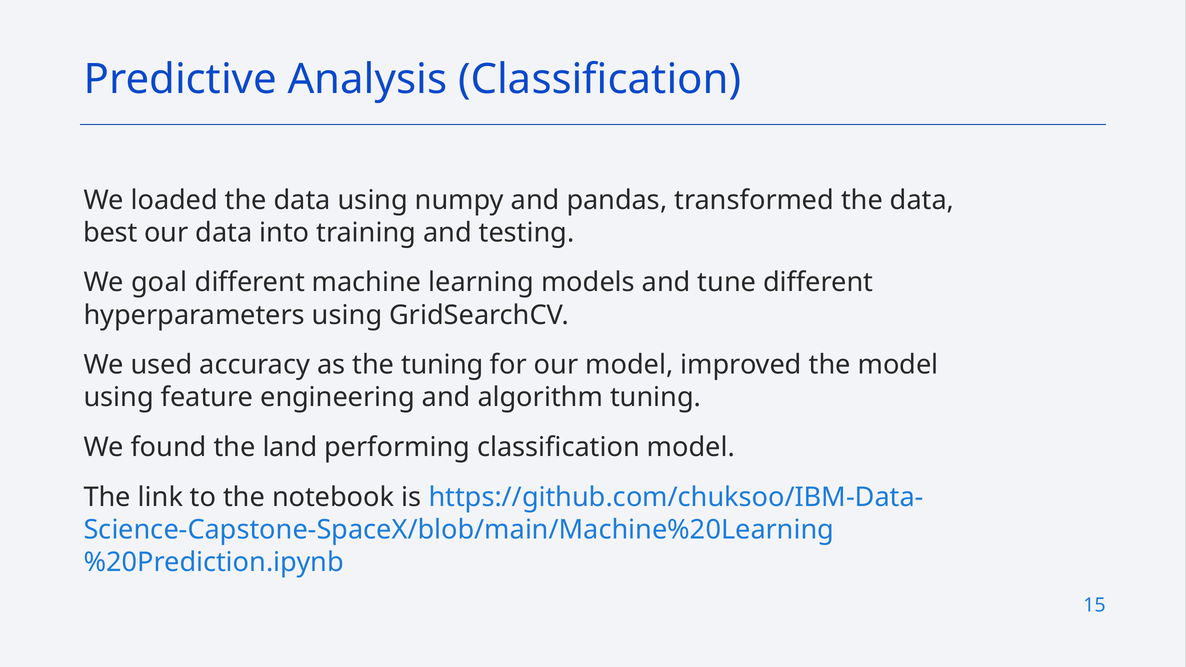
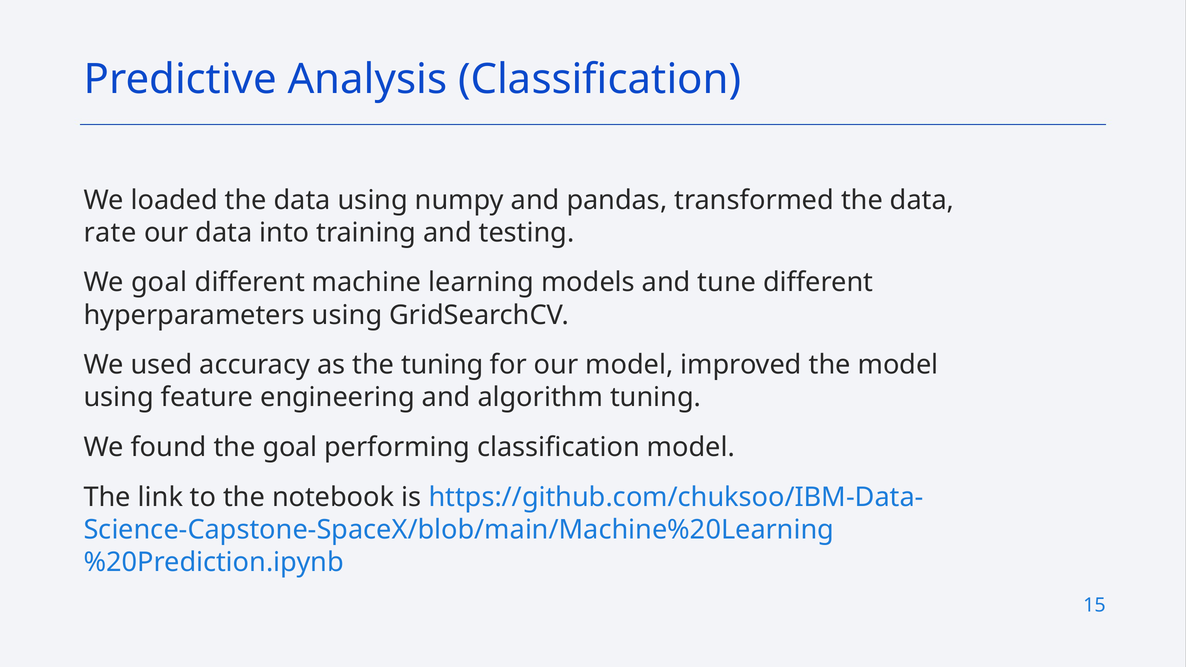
best: best -> rate
the land: land -> goal
